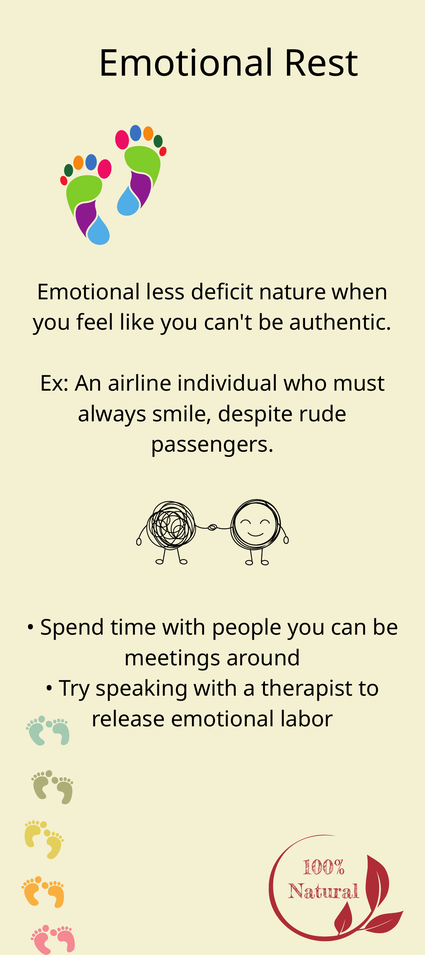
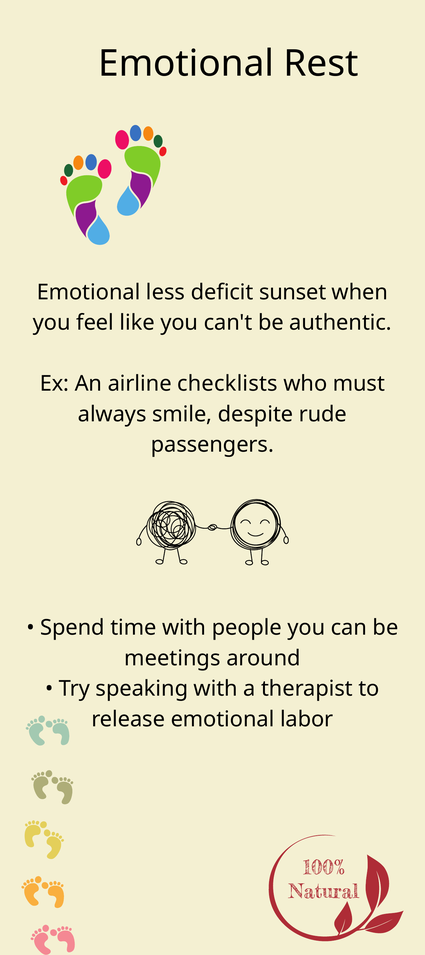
nature: nature -> sunset
individual: individual -> checklists
